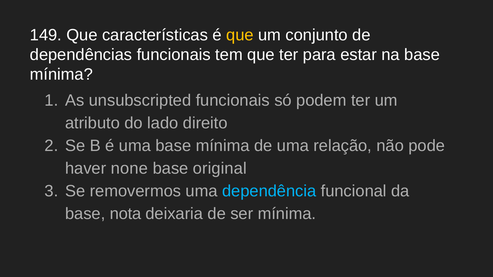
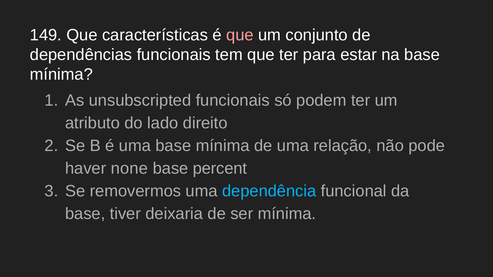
que at (240, 35) colour: yellow -> pink
original: original -> percent
nota: nota -> tiver
